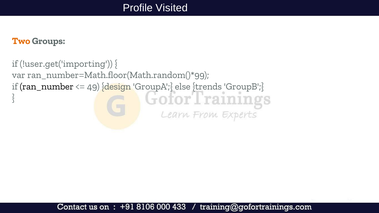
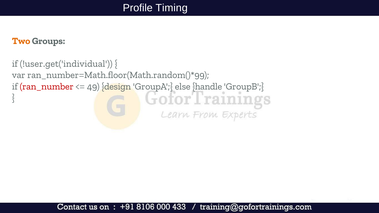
Visited: Visited -> Timing
!user.get('importing: !user.get('importing -> !user.get('individual
ran_number colour: black -> red
trends: trends -> handle
